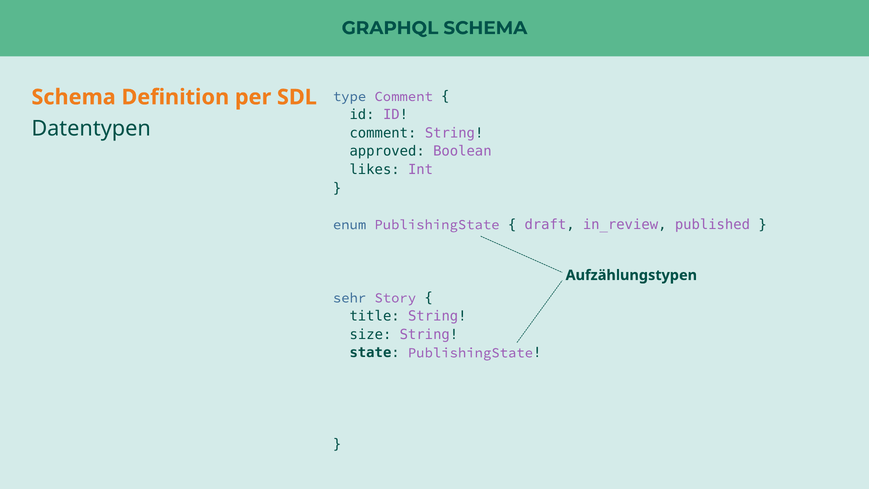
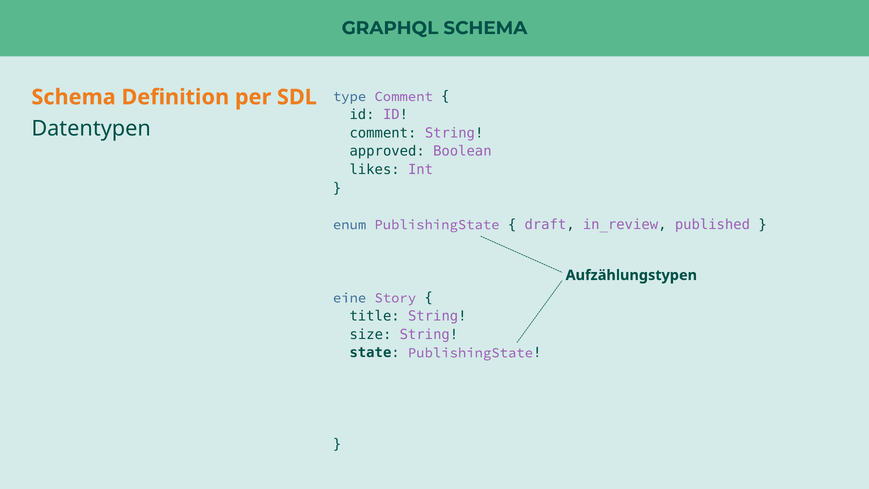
sehr: sehr -> eine
